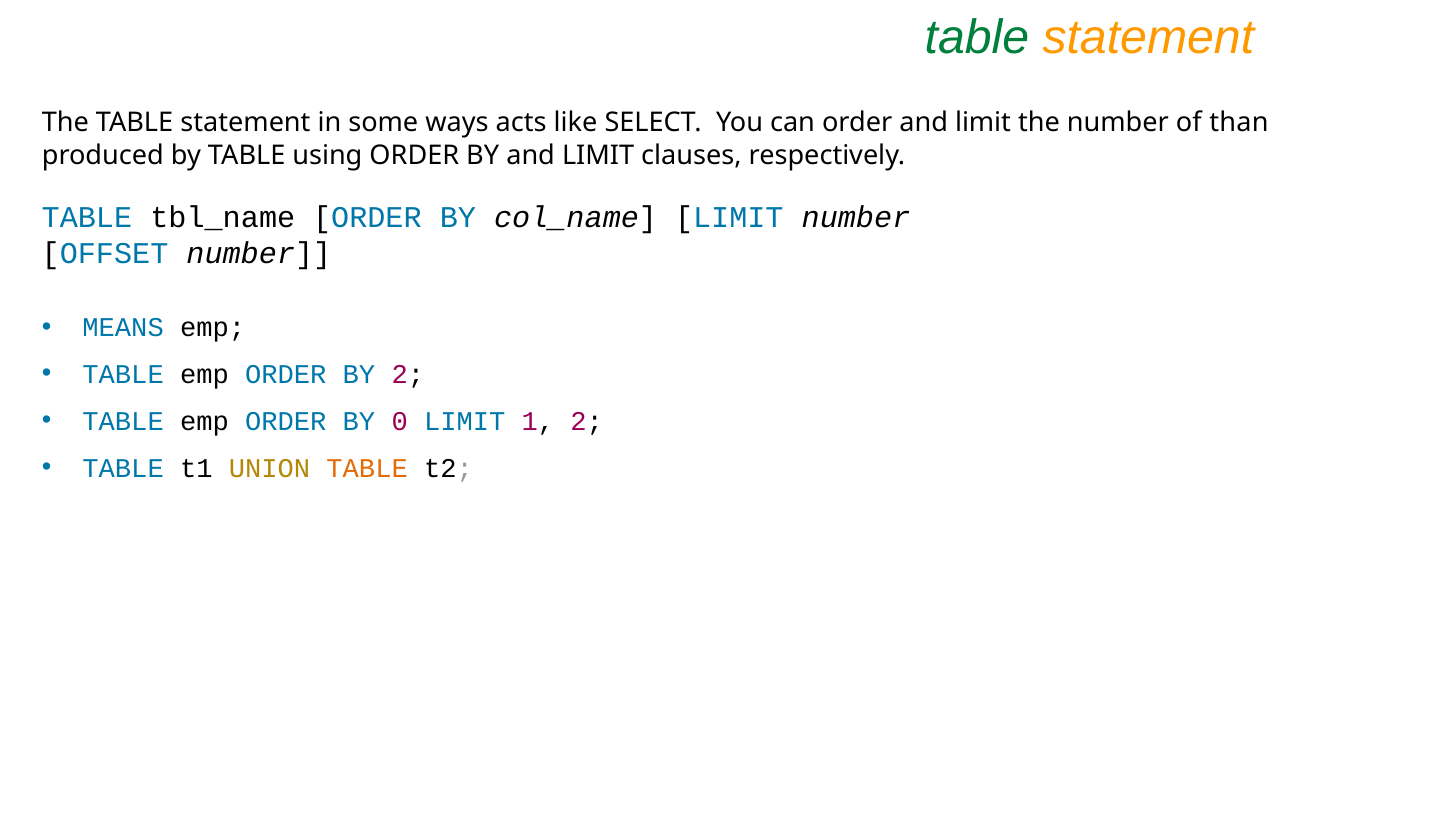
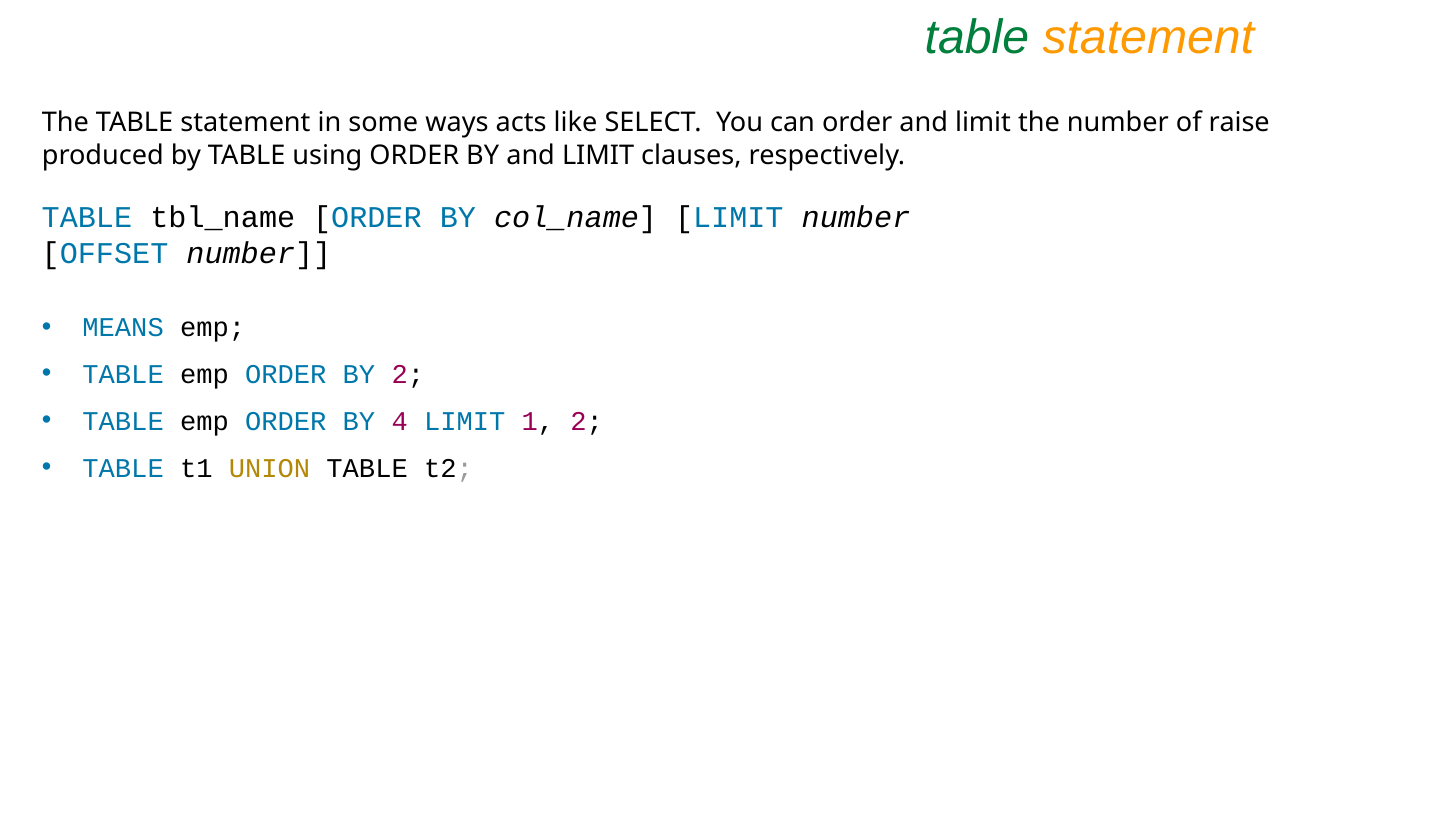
than: than -> raise
0: 0 -> 4
TABLE at (367, 469) colour: orange -> black
